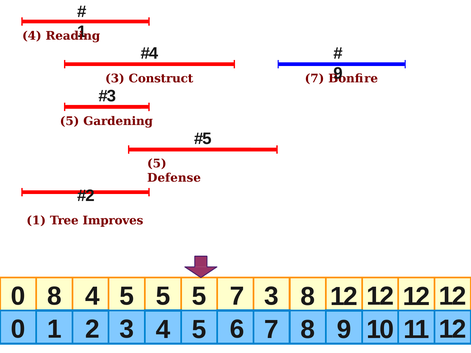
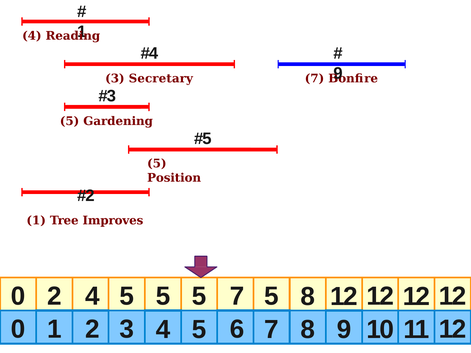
Construct: Construct -> Secretary
Defense: Defense -> Position
0 8: 8 -> 2
7 3: 3 -> 5
